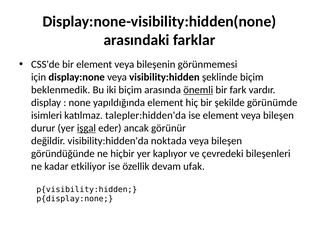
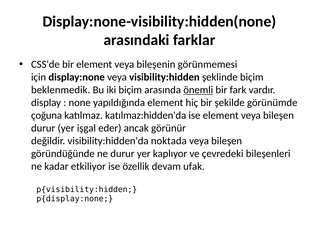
isimleri: isimleri -> çoğuna
talepler:hidden'da: talepler:hidden'da -> katılmaz:hidden'da
işgal underline: present -> none
ne hiçbir: hiçbir -> durur
